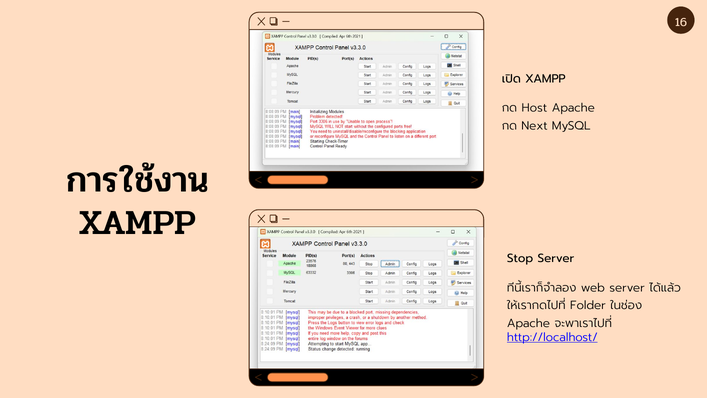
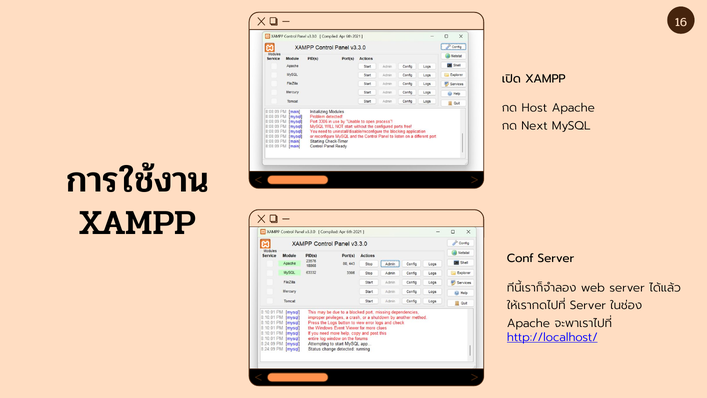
Stop: Stop -> Conf
Folder at (588, 305): Folder -> Server
